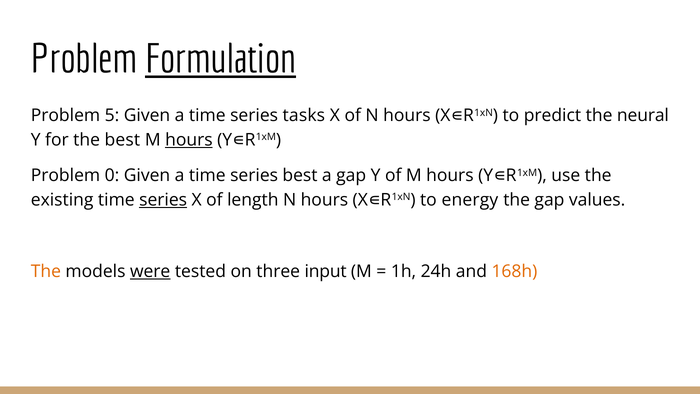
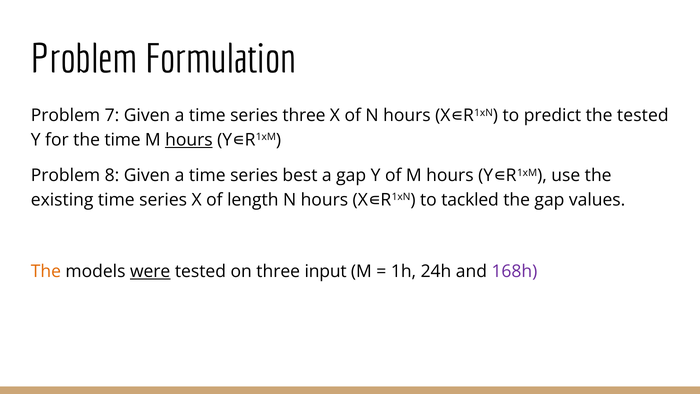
Formulation underline: present -> none
the neural: neural -> tested
5: 5 -> 7
series tasks: tasks -> three
the best: best -> time
0: 0 -> 8
energy: energy -> tackled
series at (163, 200) underline: present -> none
168h colour: orange -> purple
